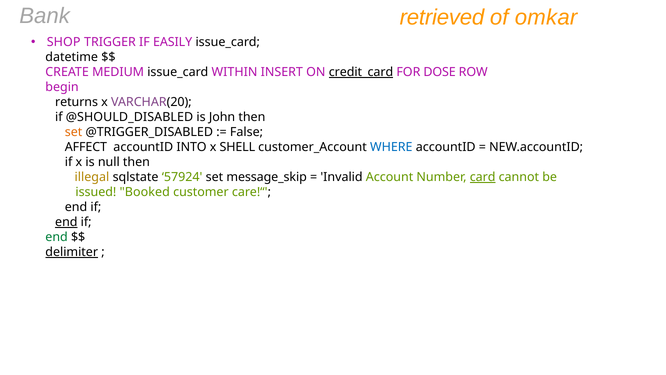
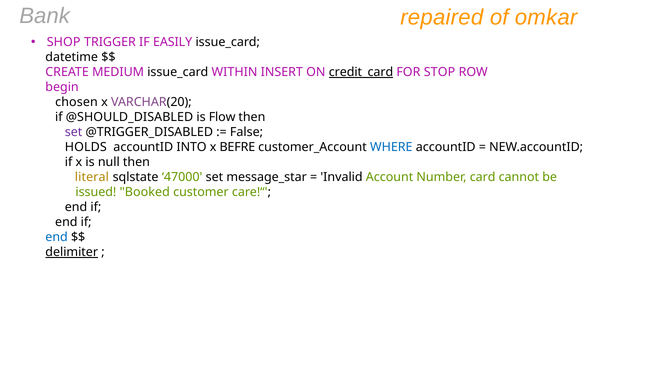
retrieved: retrieved -> repaired
DOSE: DOSE -> STOP
returns: returns -> chosen
John: John -> Flow
set at (74, 132) colour: orange -> purple
AFFECT: AFFECT -> HOLDS
SHELL: SHELL -> BEFRE
illegal: illegal -> literal
57924: 57924 -> 47000
message_skip: message_skip -> message_star
card underline: present -> none
end at (66, 222) underline: present -> none
end at (57, 237) colour: green -> blue
